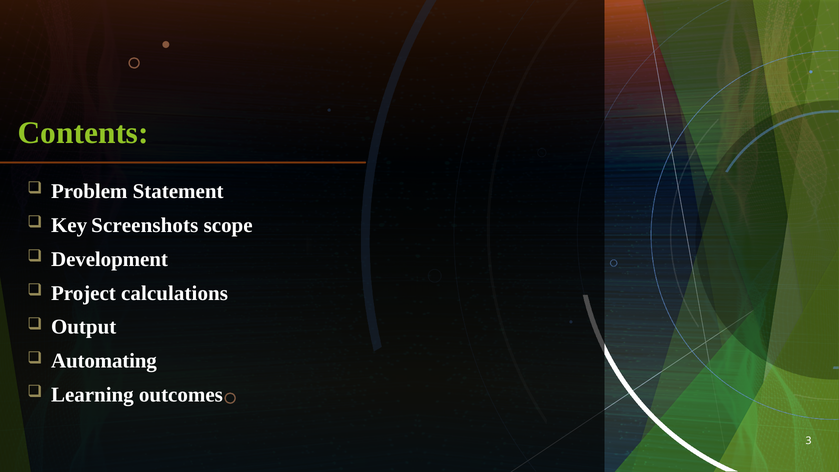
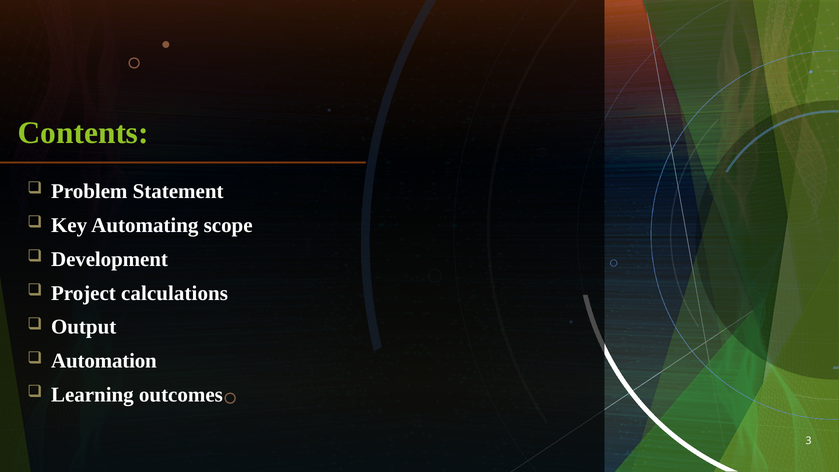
Screenshots: Screenshots -> Automating
Automating: Automating -> Automation
